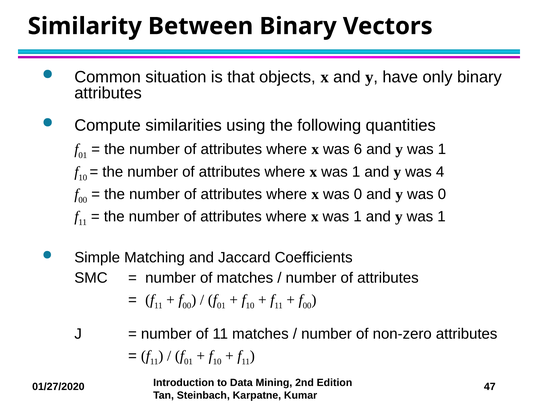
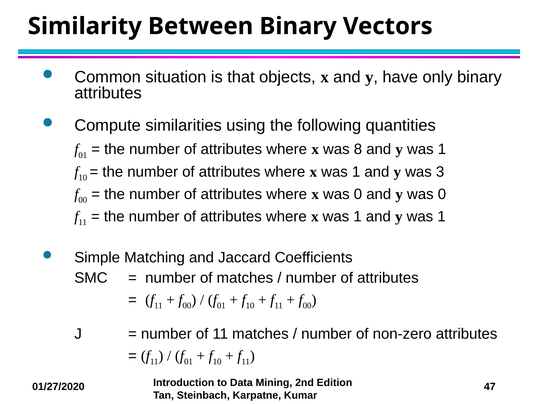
6: 6 -> 8
4: 4 -> 3
